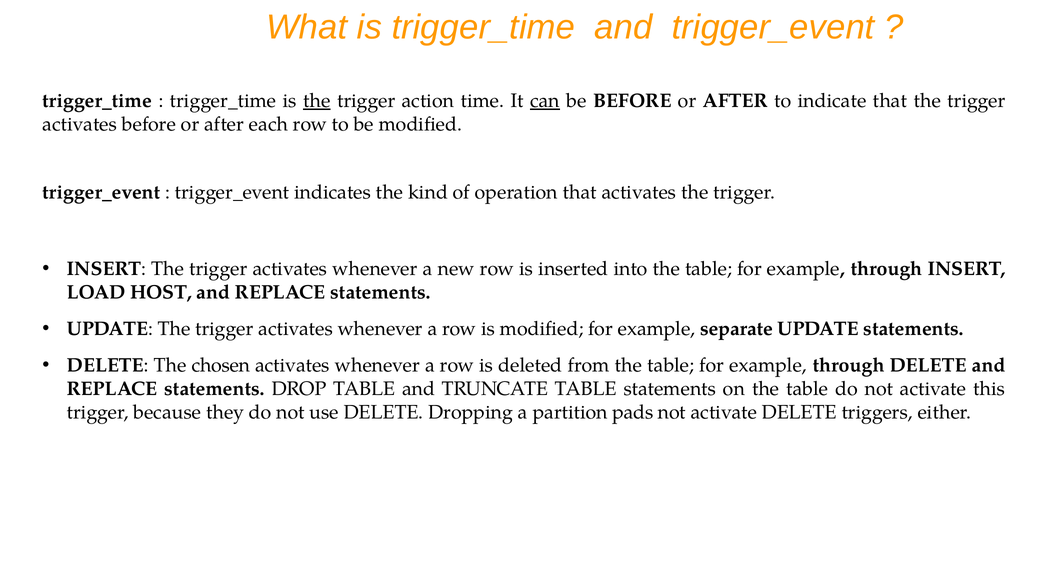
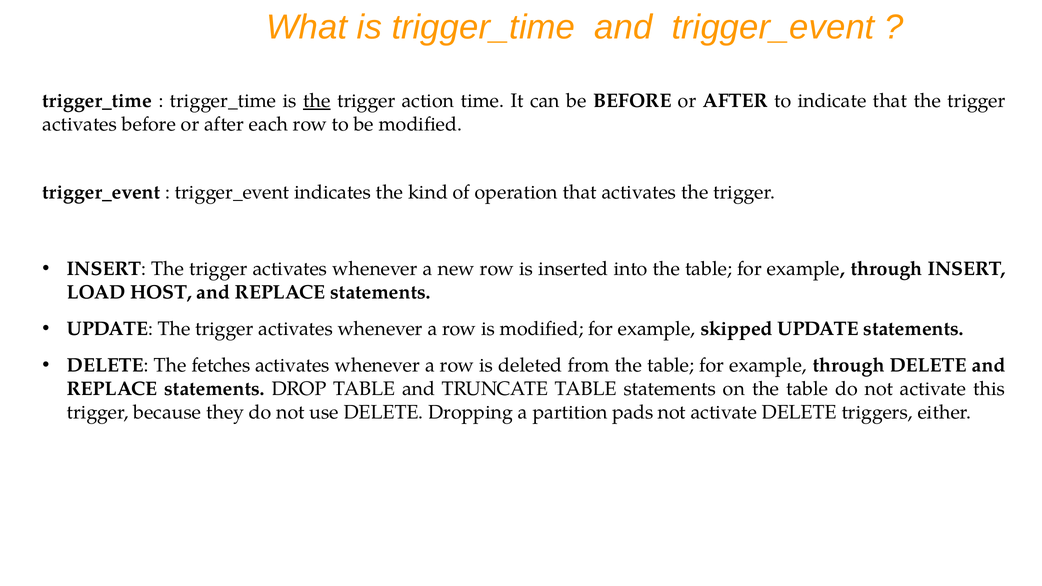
can underline: present -> none
separate: separate -> skipped
chosen: chosen -> fetches
